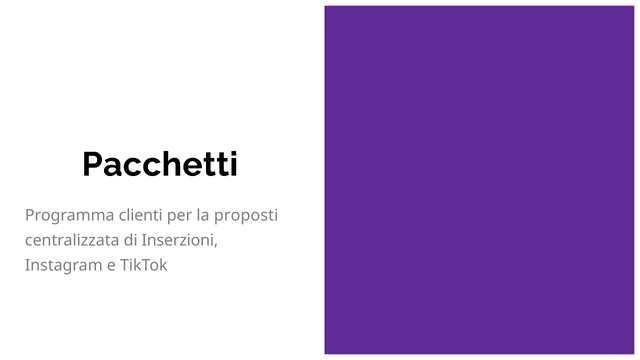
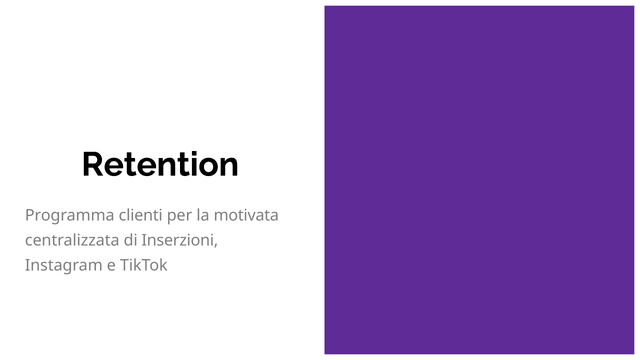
Pacchetti: Pacchetti -> Retention
proposti: proposti -> motivata
